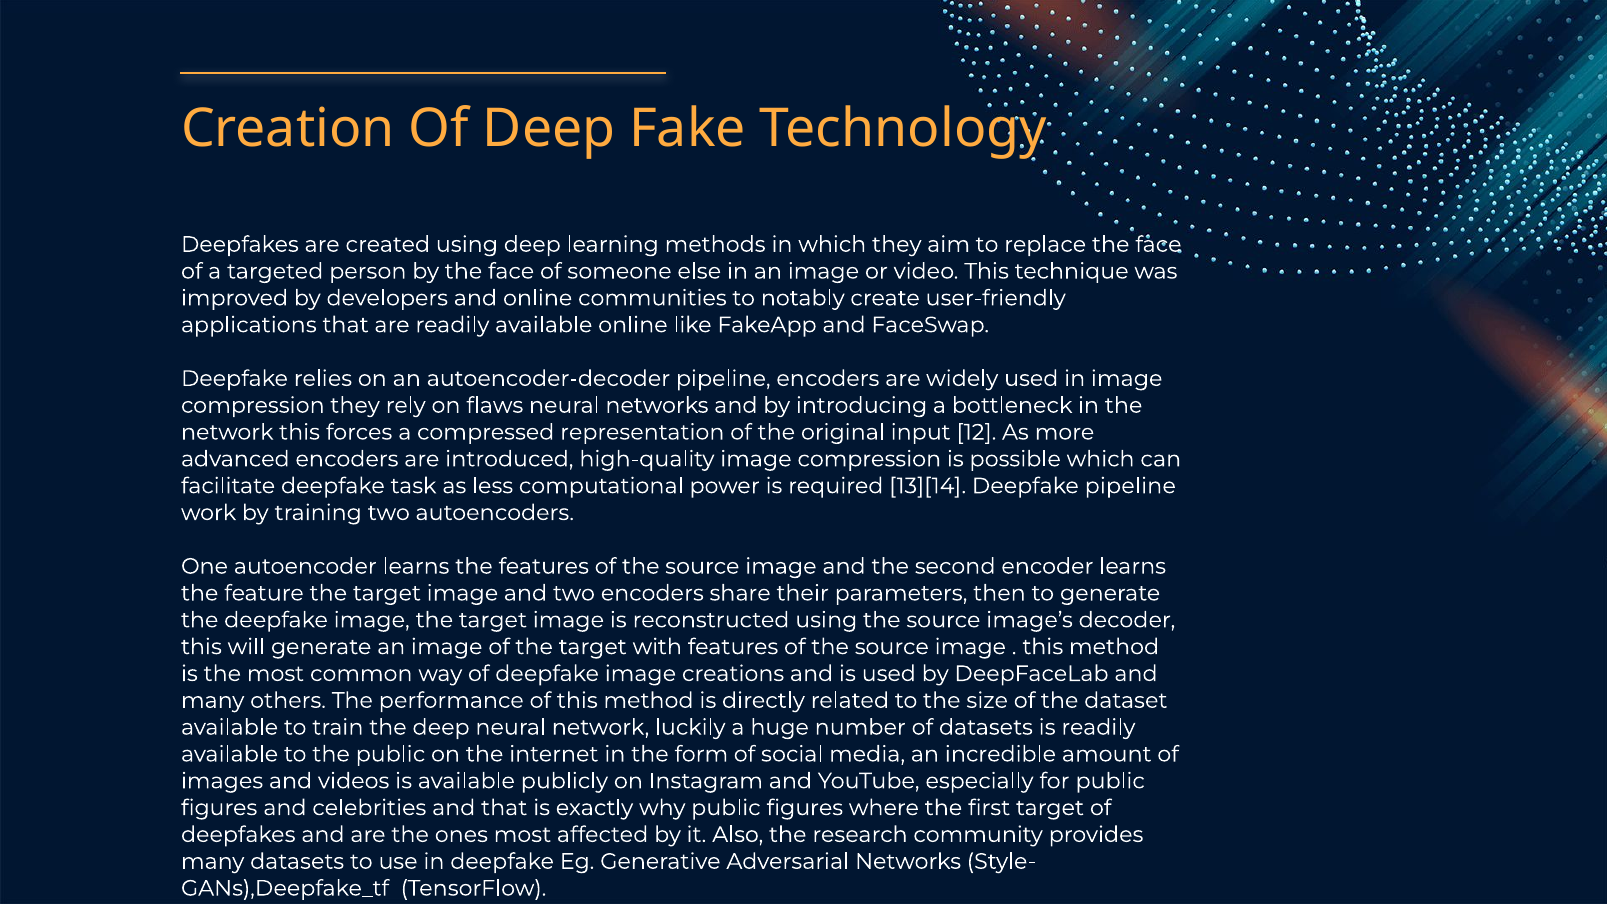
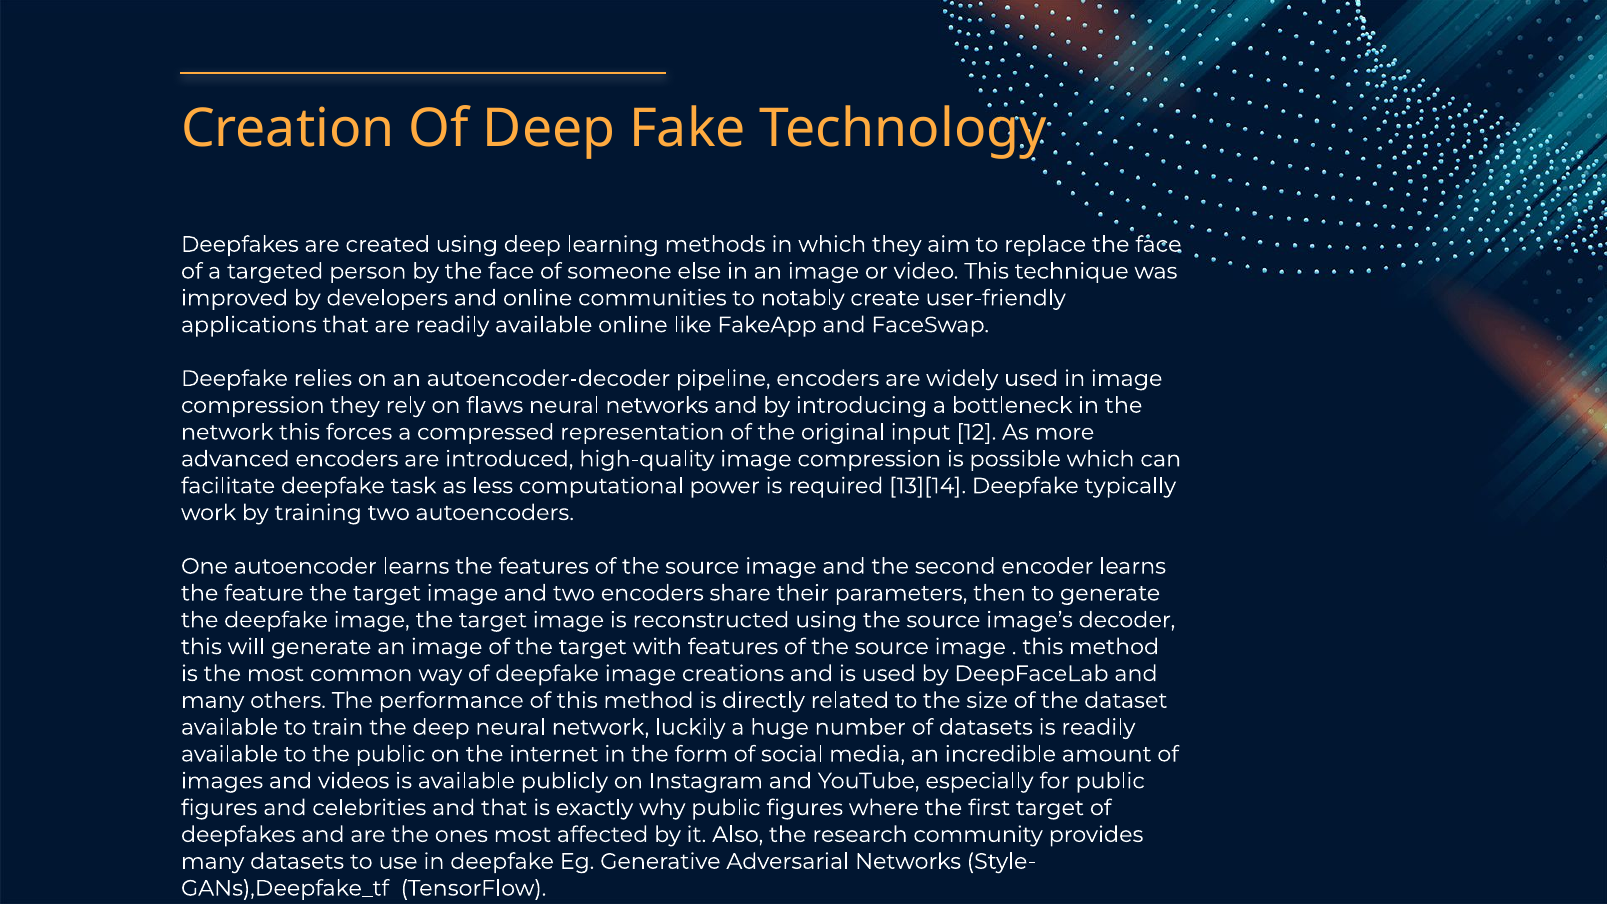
Deepfake pipeline: pipeline -> typically
